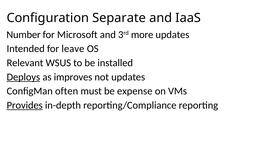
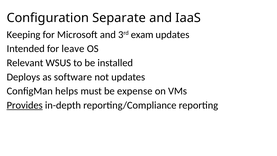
Number: Number -> Keeping
more: more -> exam
Deploys underline: present -> none
improves: improves -> software
often: often -> helps
